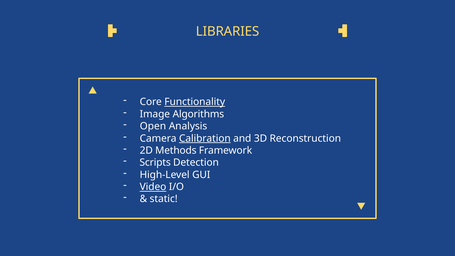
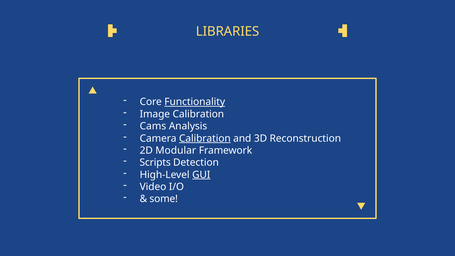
Image Algorithms: Algorithms -> Calibration
Open: Open -> Cams
Methods: Methods -> Modular
GUI underline: none -> present
Video underline: present -> none
static: static -> some
